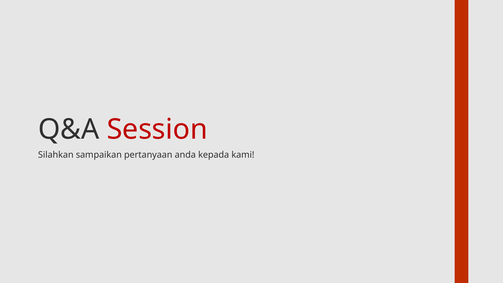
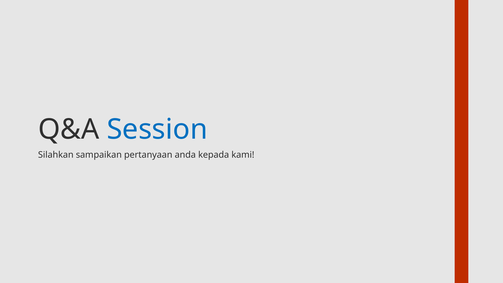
Session colour: red -> blue
